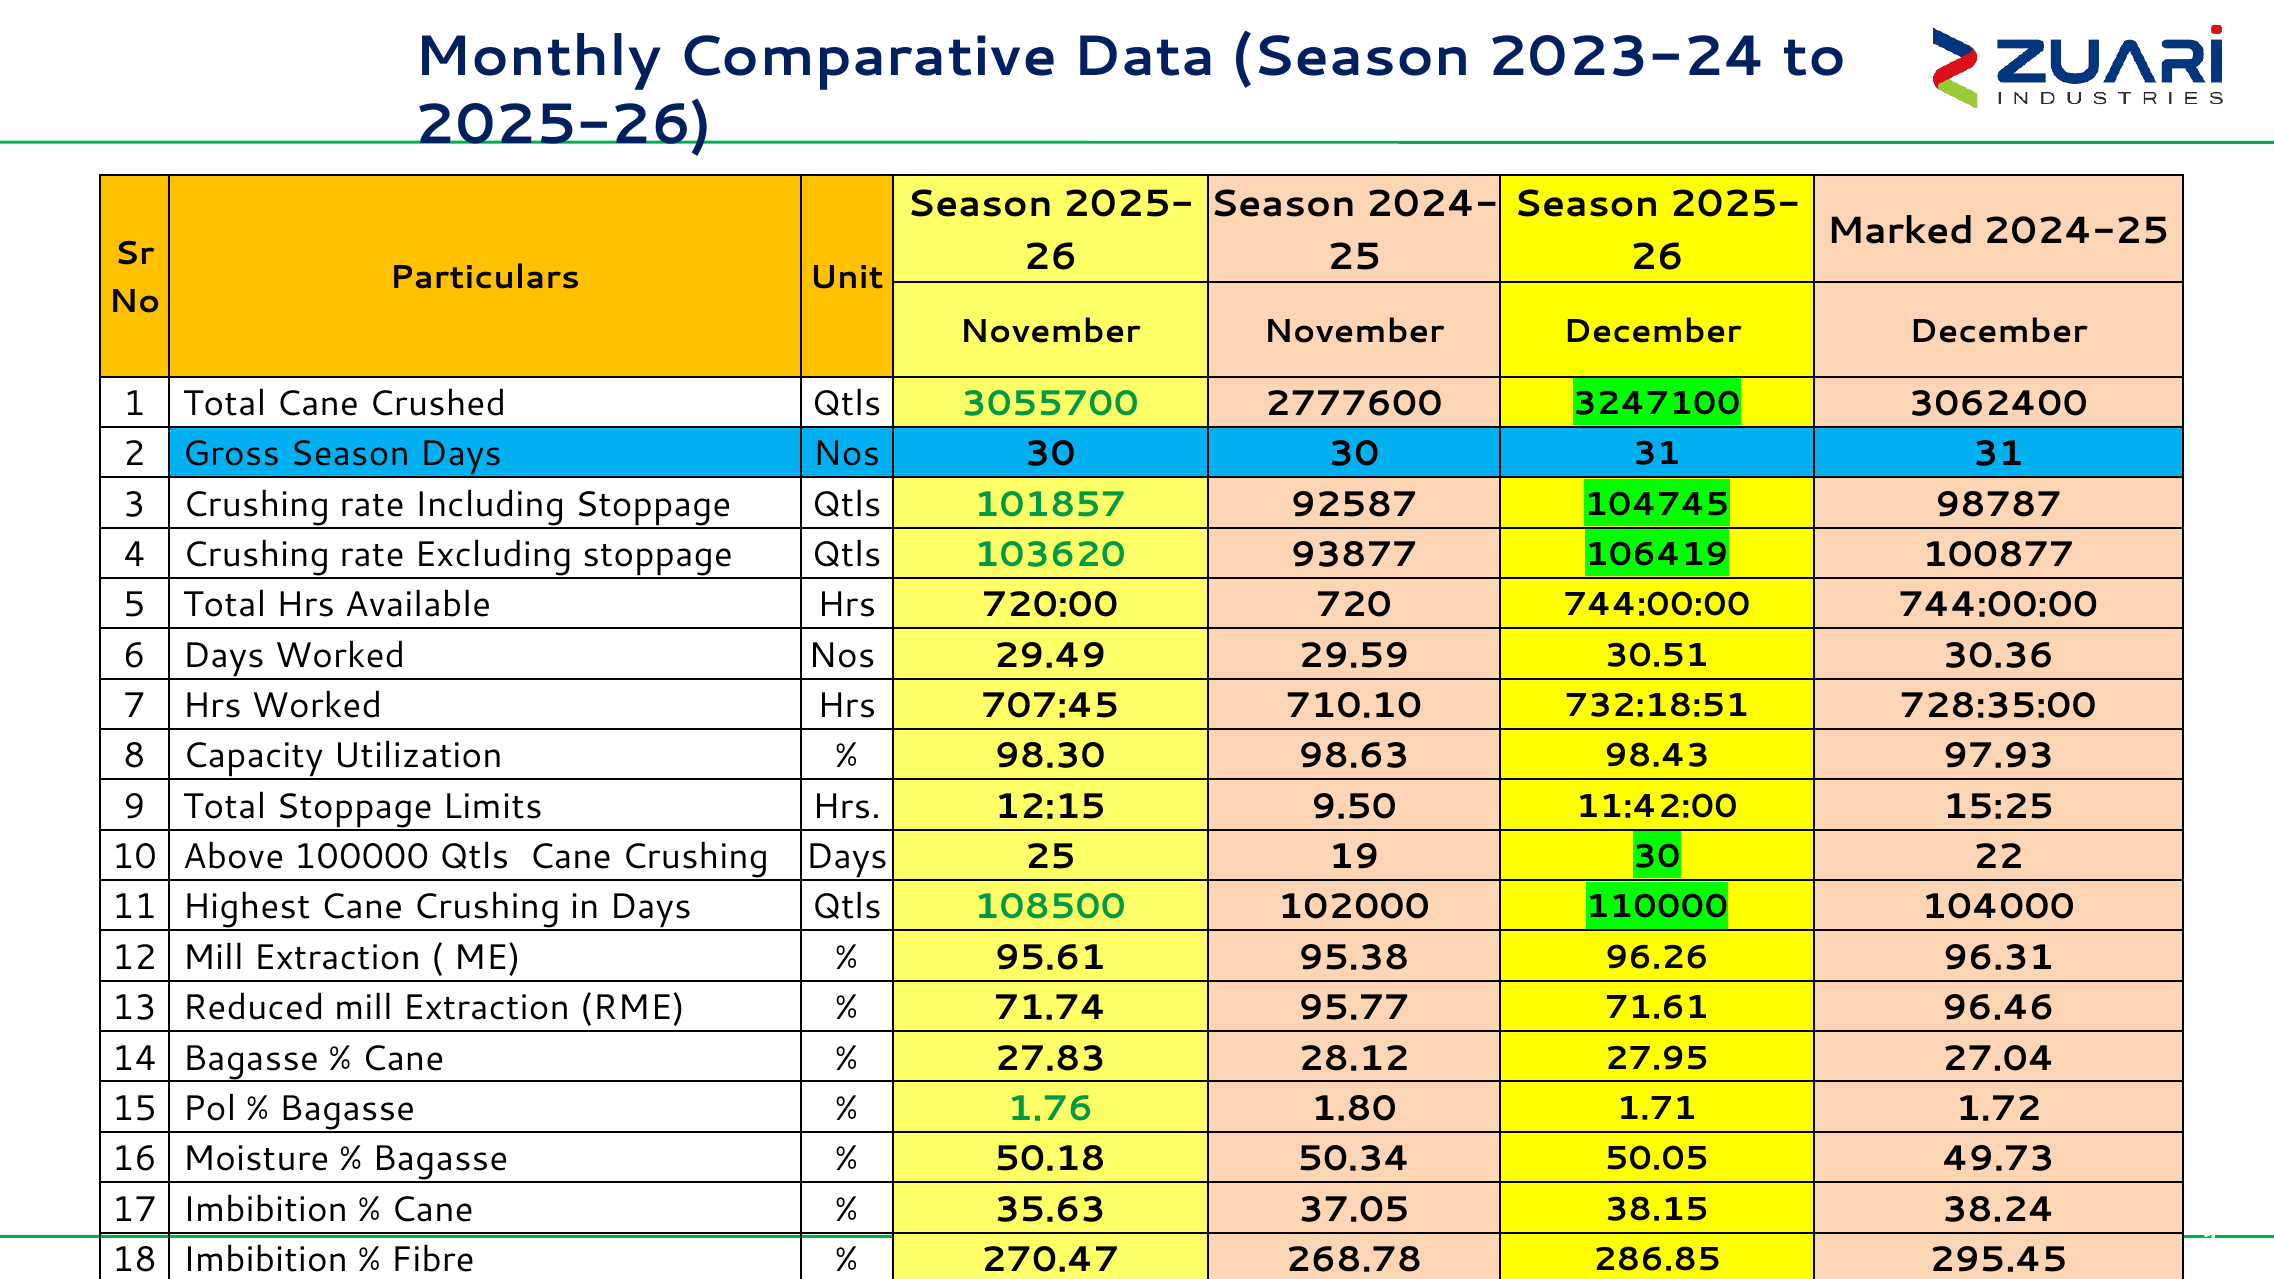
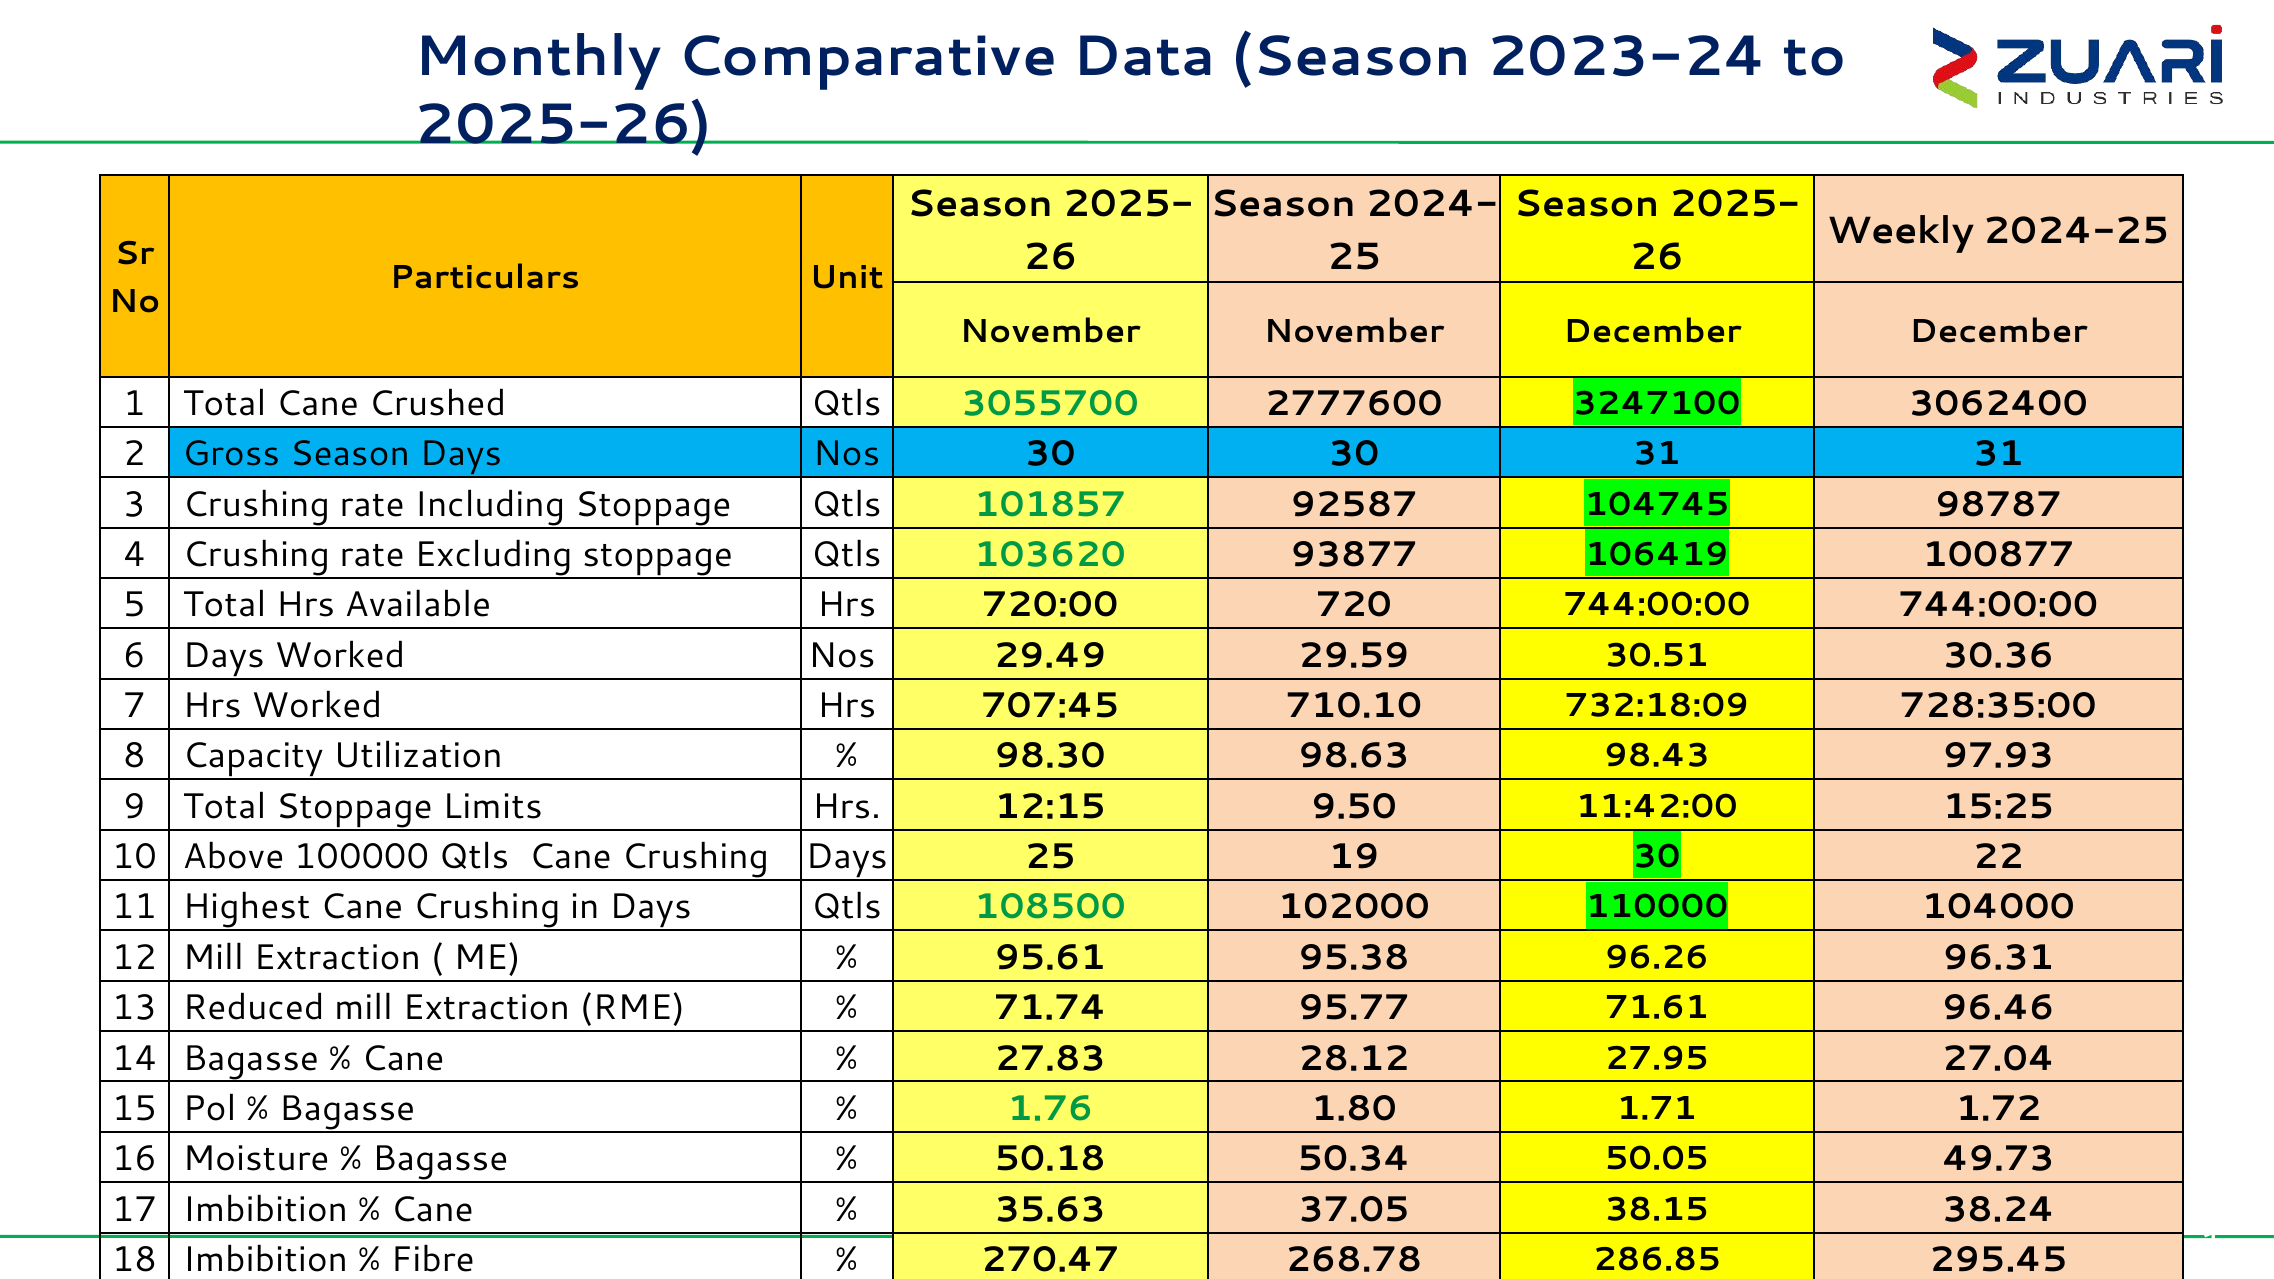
Marked: Marked -> Weekly
732:18:51: 732:18:51 -> 732:18:09
